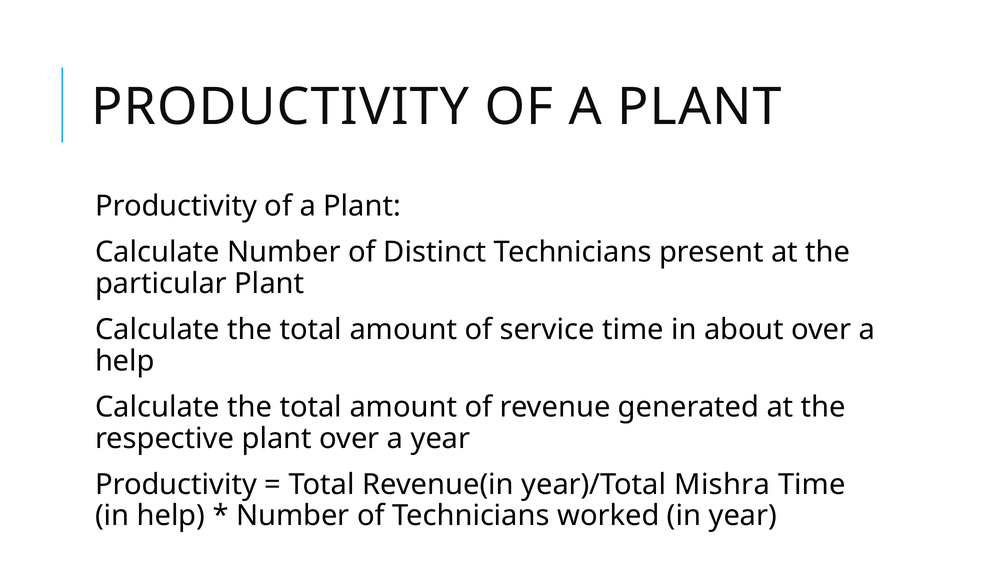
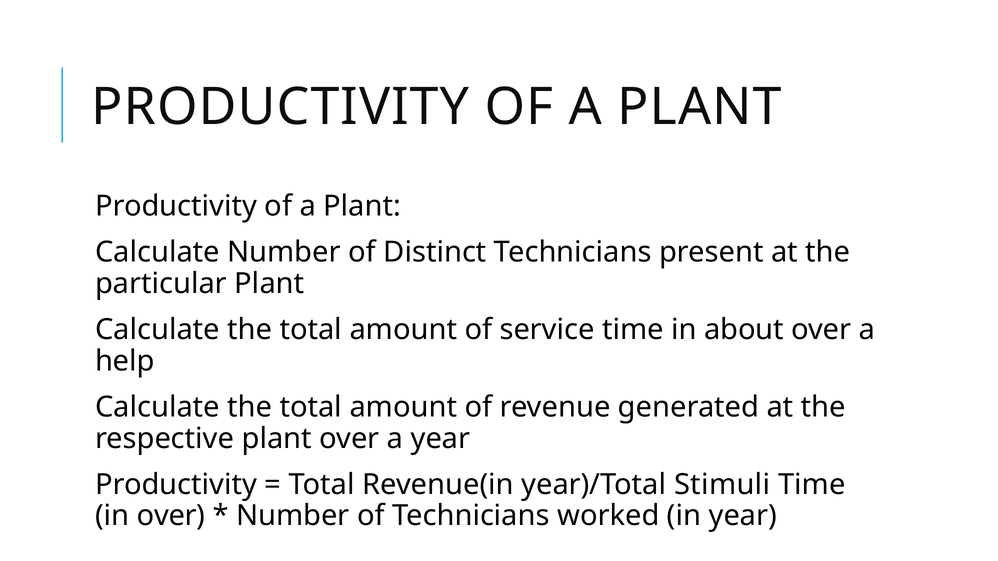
Mishra: Mishra -> Stimuli
in help: help -> over
